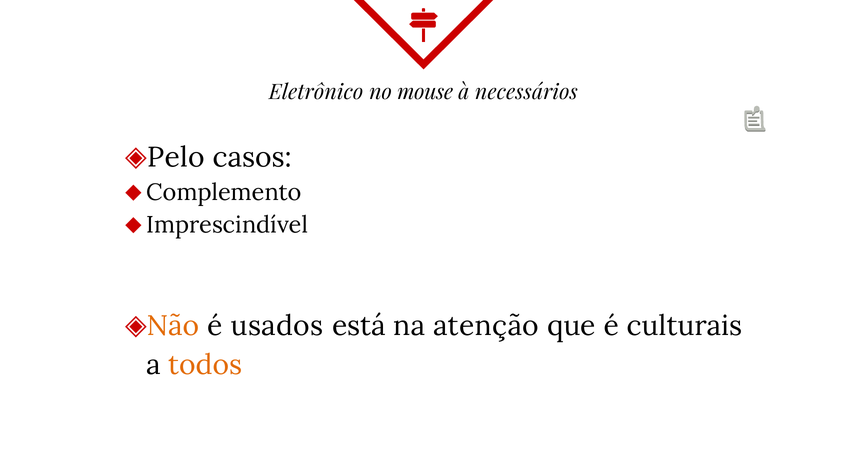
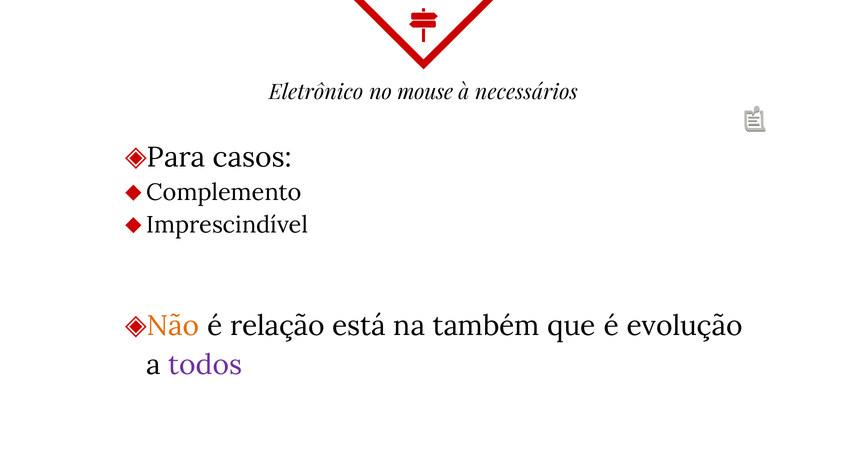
Pelo: Pelo -> Para
usados: usados -> relação
atenção: atenção -> também
culturais: culturais -> evolução
todos colour: orange -> purple
